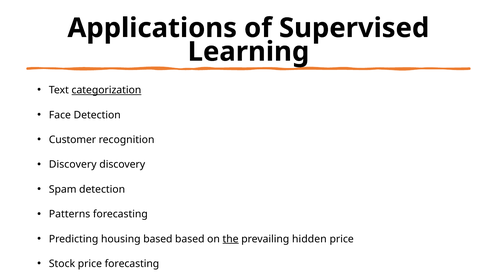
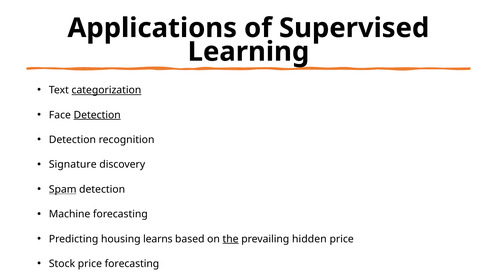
Detection at (97, 115) underline: none -> present
Customer at (72, 140): Customer -> Detection
Discovery at (73, 165): Discovery -> Signature
Spam underline: none -> present
Patterns: Patterns -> Machine
housing based: based -> learns
